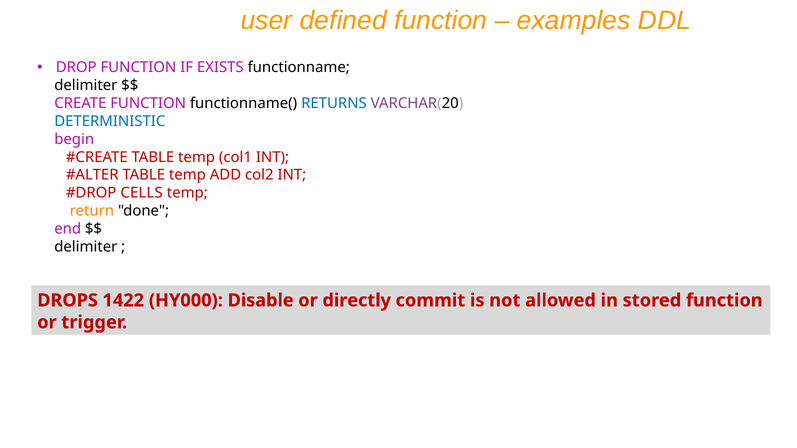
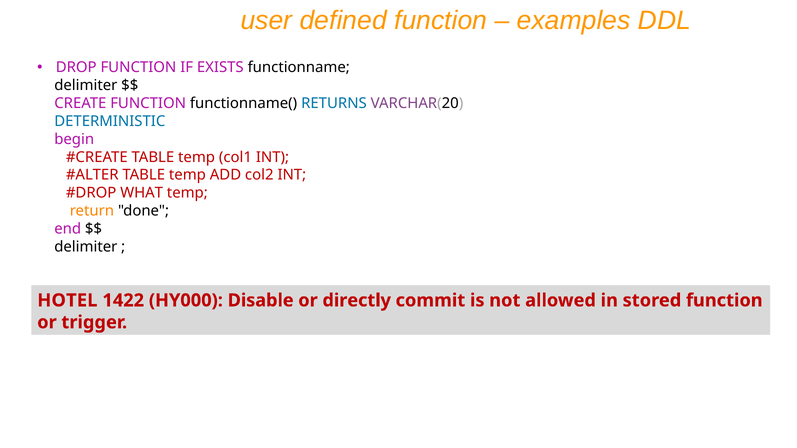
CELLS: CELLS -> WHAT
DROPS: DROPS -> HOTEL
